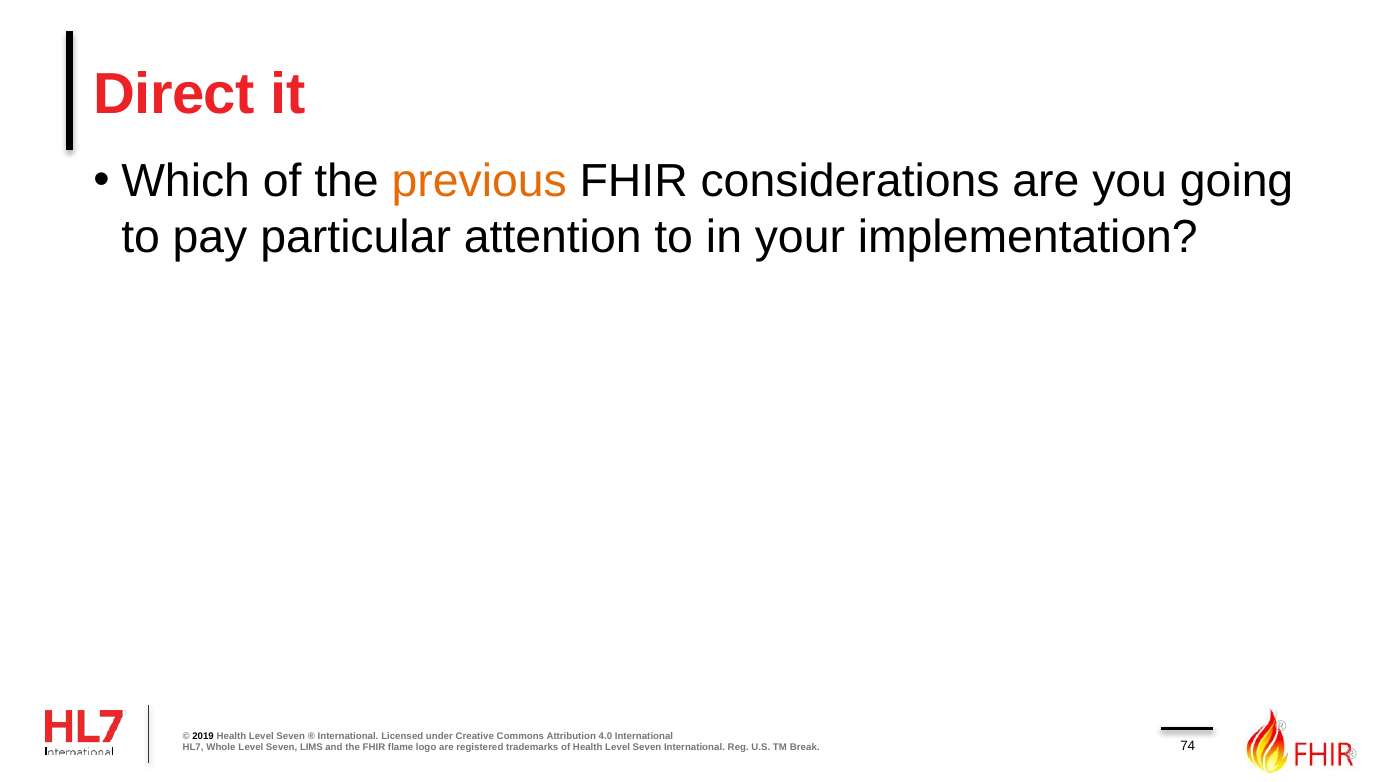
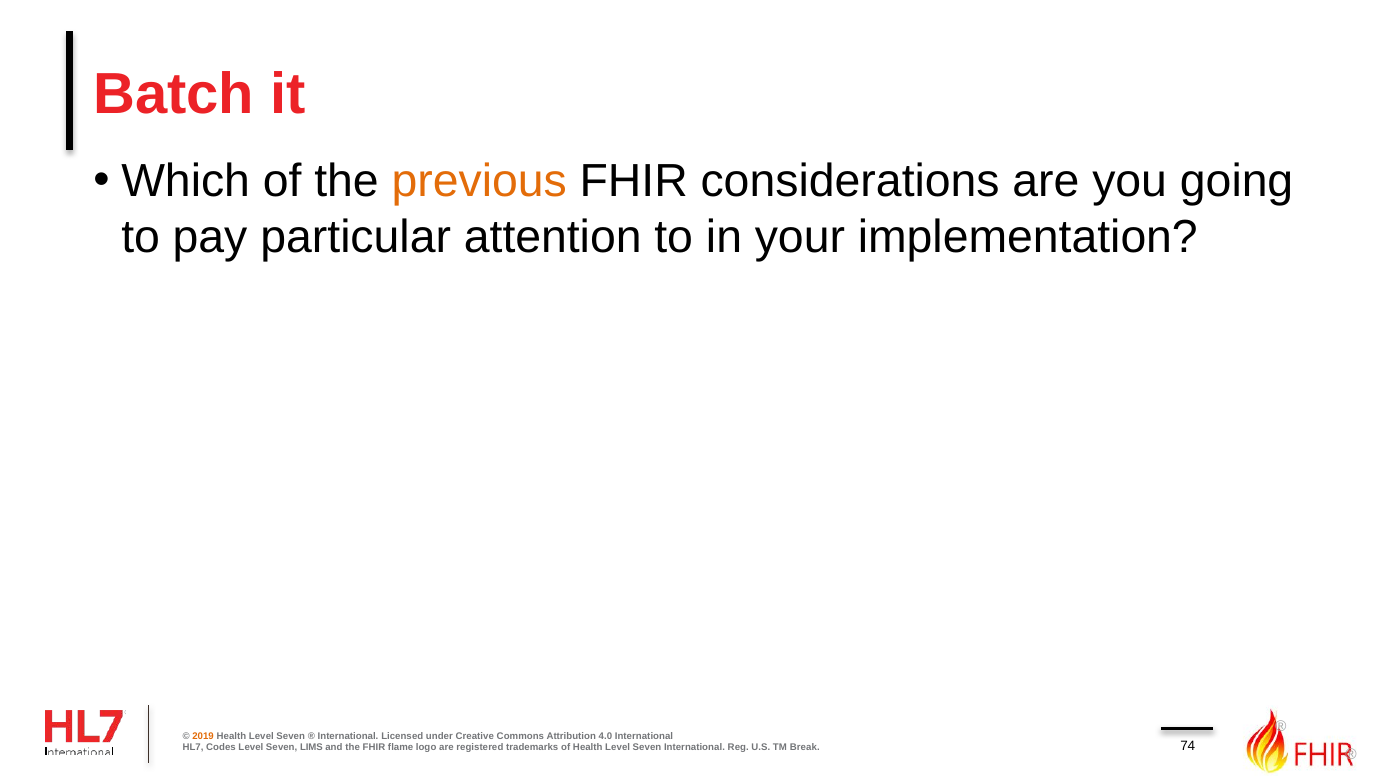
Direct: Direct -> Batch
2019 colour: black -> orange
Whole: Whole -> Codes
